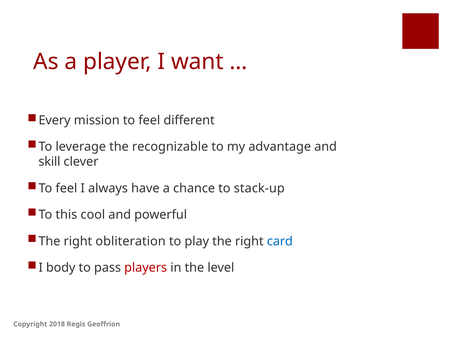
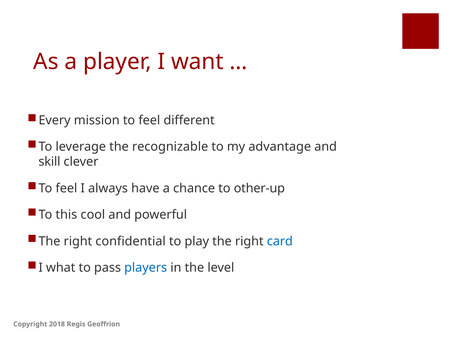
stack-up: stack-up -> other-up
obliteration: obliteration -> confidential
body: body -> what
players colour: red -> blue
